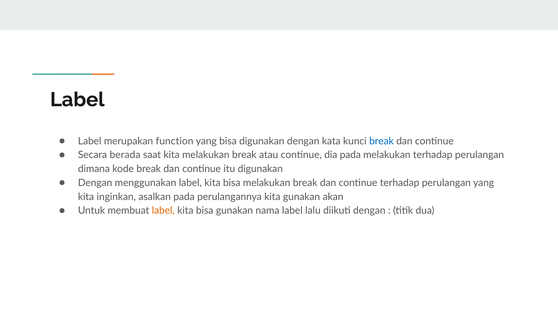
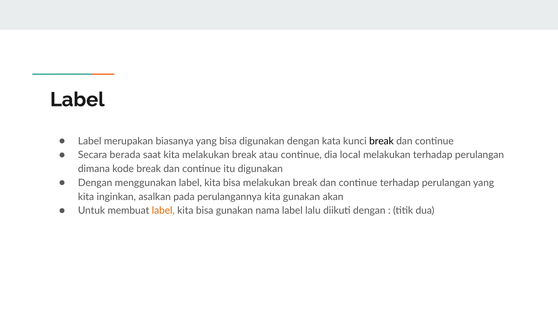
function: function -> biasanya
break at (381, 141) colour: blue -> black
dia pada: pada -> local
